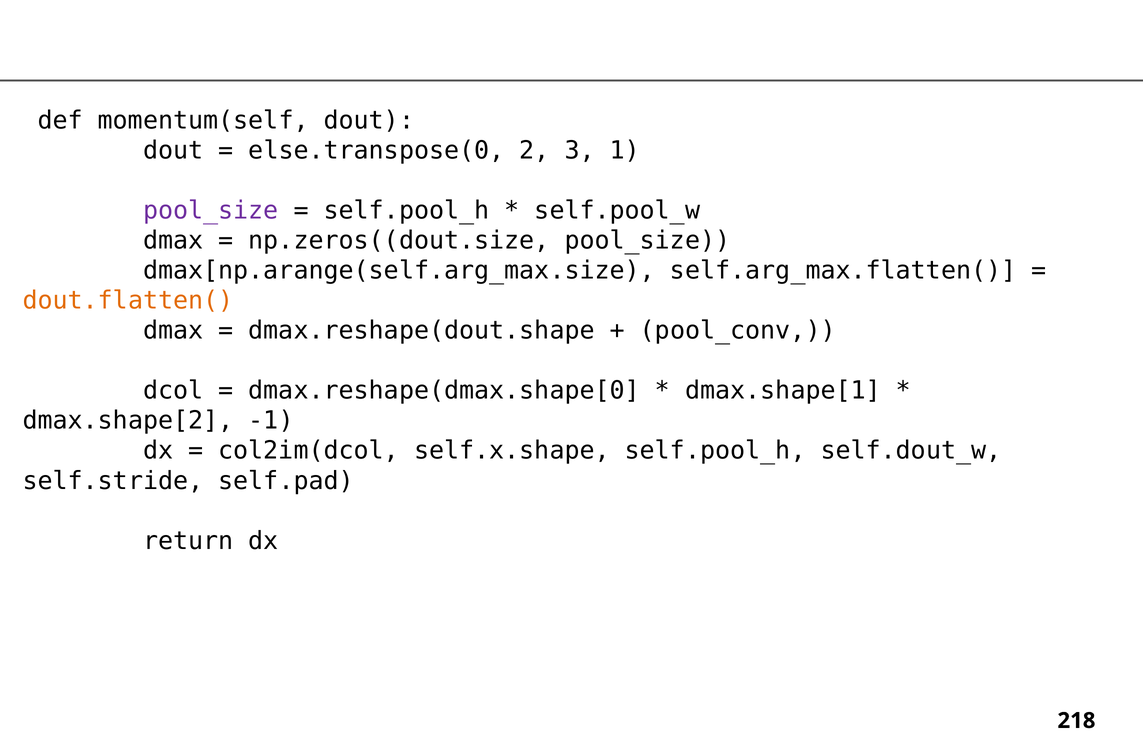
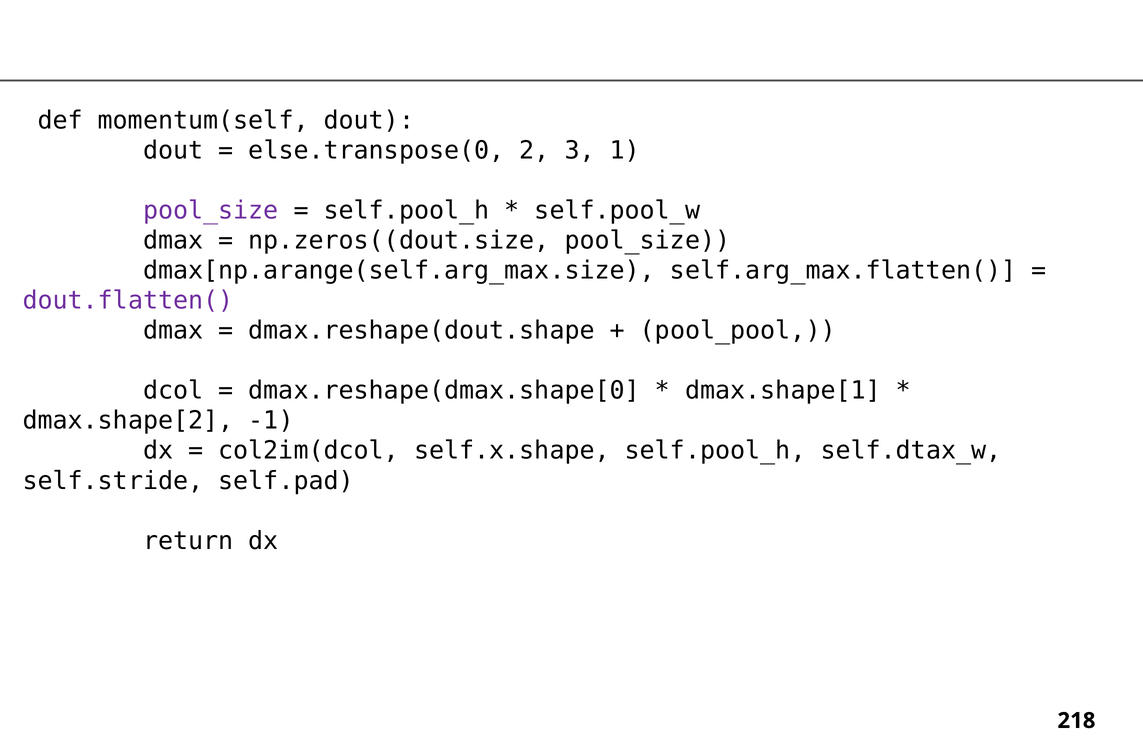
dout.flatten( colour: orange -> purple
pool_conv: pool_conv -> pool_pool
self.dout_w: self.dout_w -> self.dtax_w
